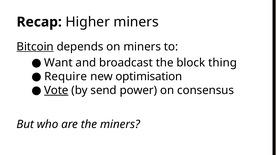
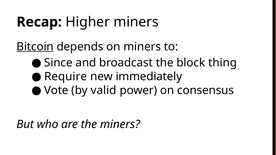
Want: Want -> Since
optimisation: optimisation -> immediately
Vote underline: present -> none
send: send -> valid
